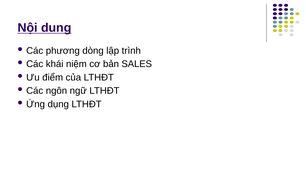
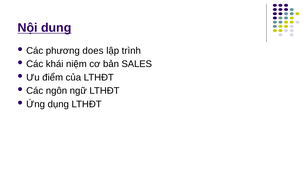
dòng: dòng -> does
